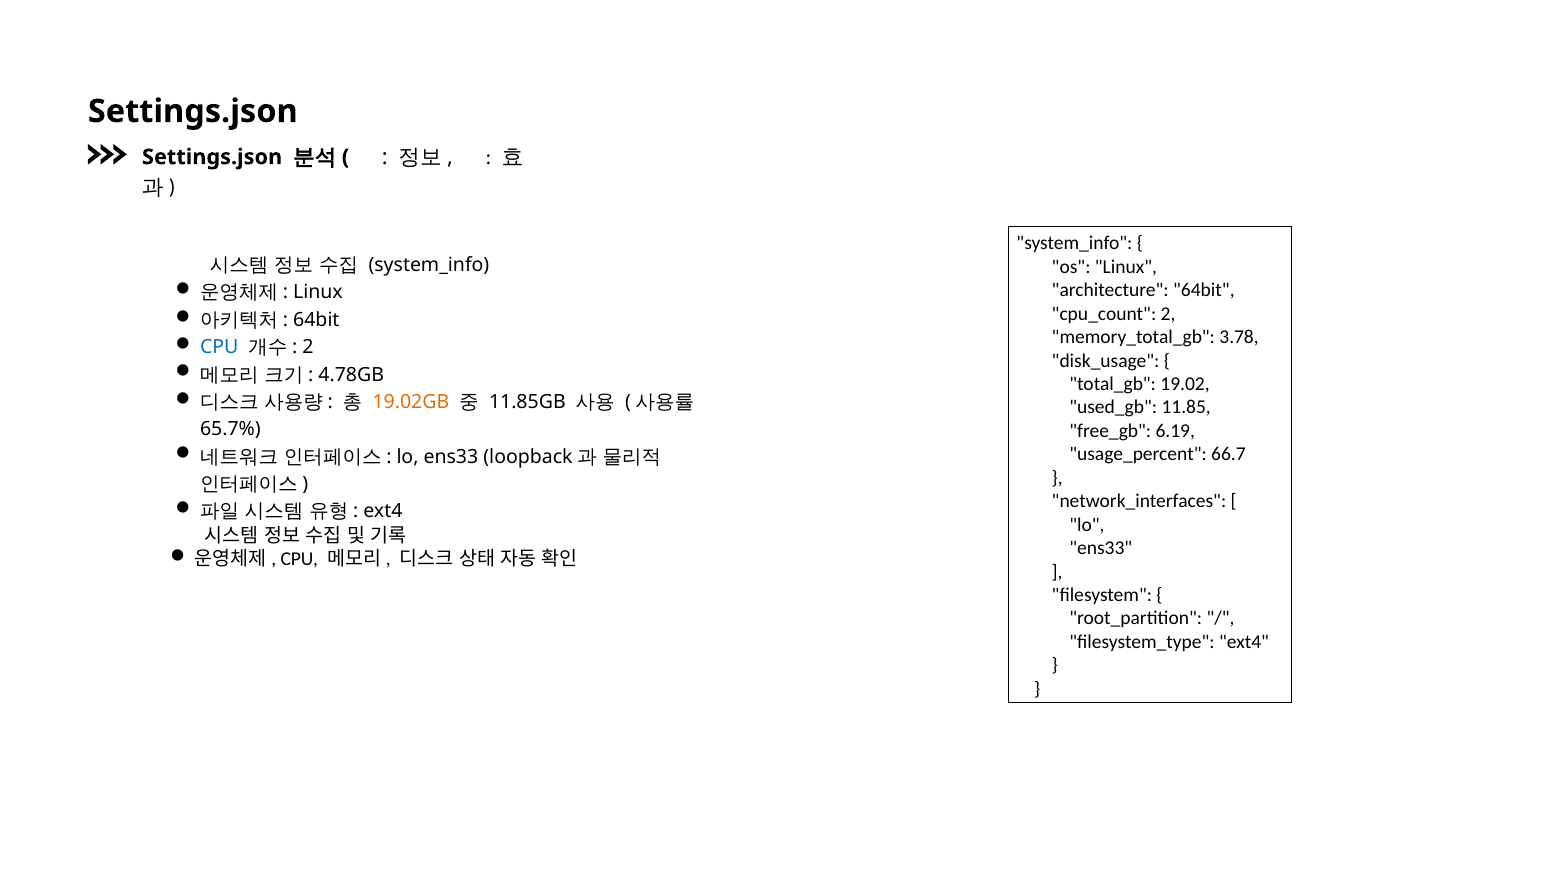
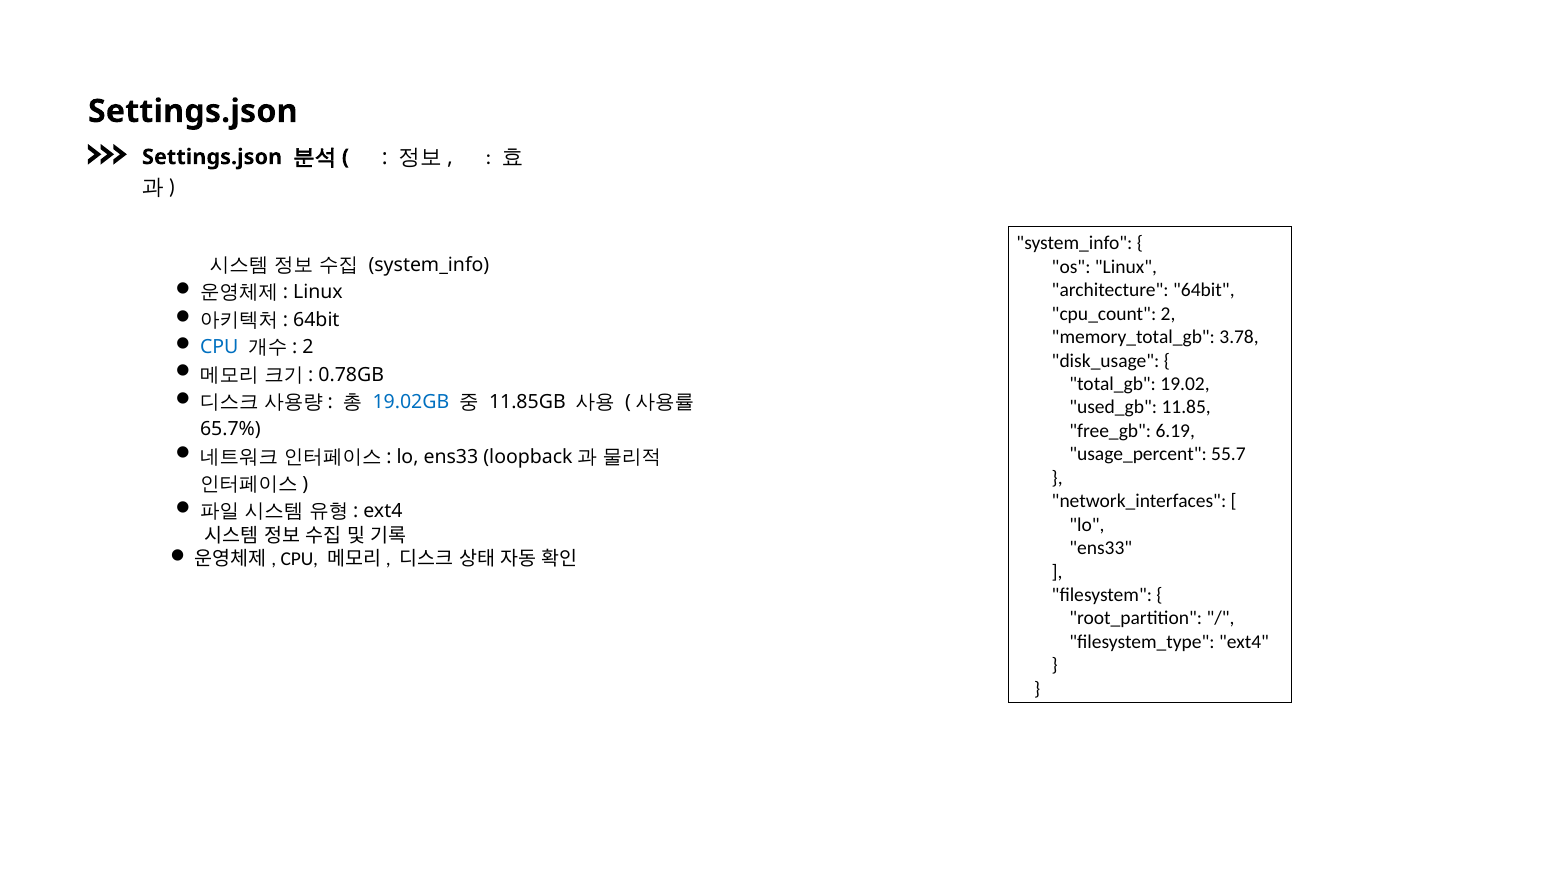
4.78GB: 4.78GB -> 0.78GB
19.02GB colour: orange -> blue
66.7: 66.7 -> 55.7
